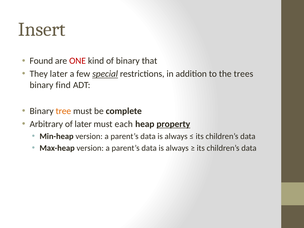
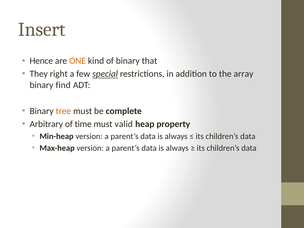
Found: Found -> Hence
ONE colour: red -> orange
They later: later -> right
trees: trees -> array
of later: later -> time
each: each -> valid
property underline: present -> none
